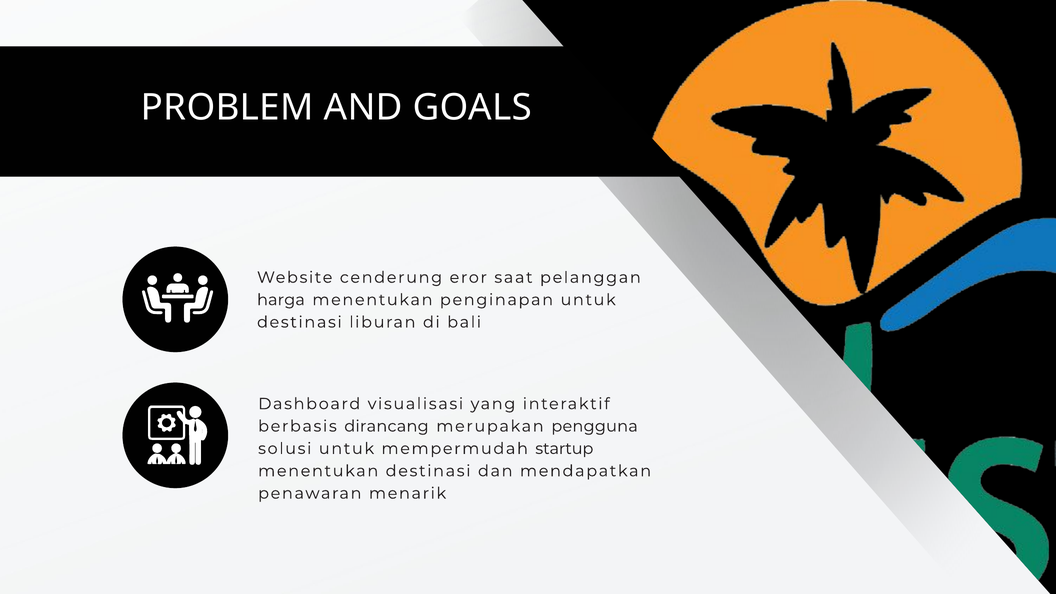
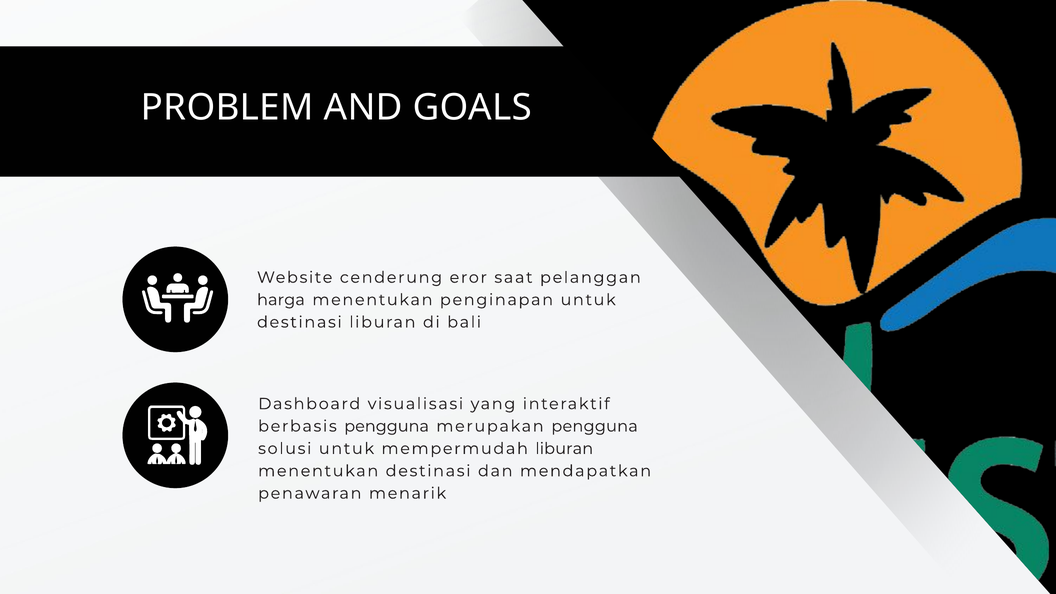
berbasis dirancang: dirancang -> pengguna
mempermudah startup: startup -> liburan
